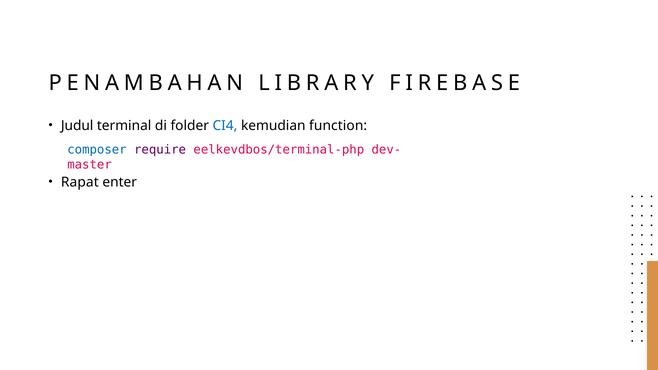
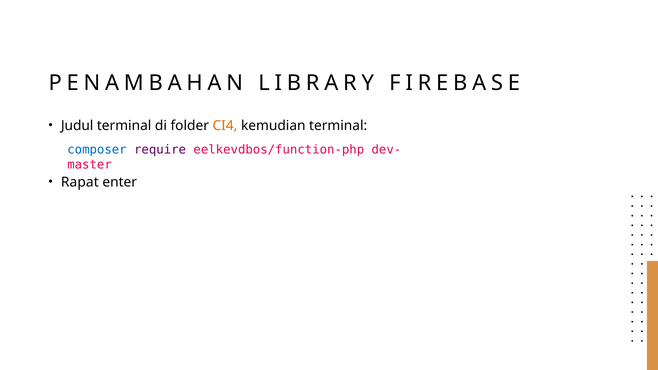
CI4 colour: blue -> orange
kemudian function: function -> terminal
eelkevdbos/terminal-php: eelkevdbos/terminal-php -> eelkevdbos/function-php
